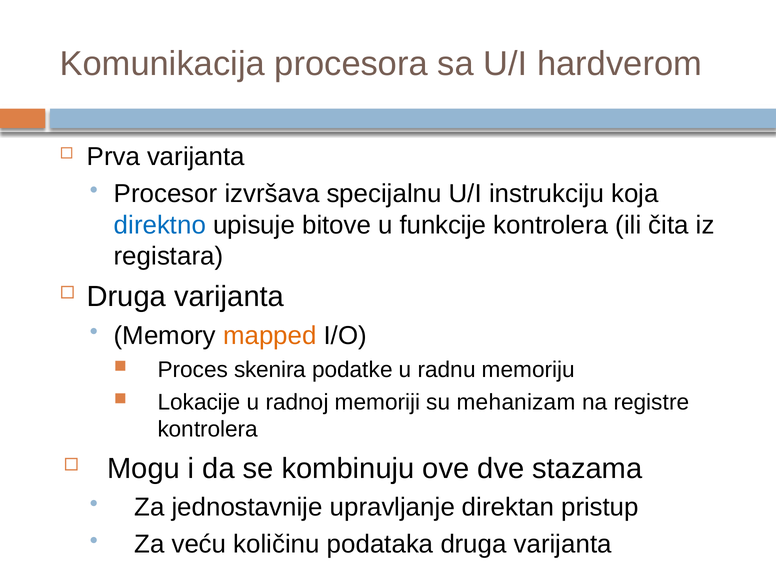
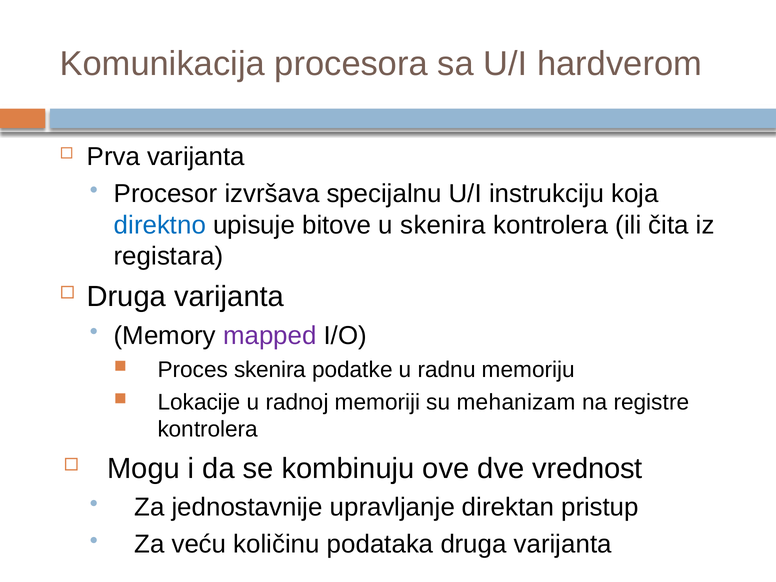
u funkcije: funkcije -> skenira
mapped colour: orange -> purple
stazama: stazama -> vrednost
